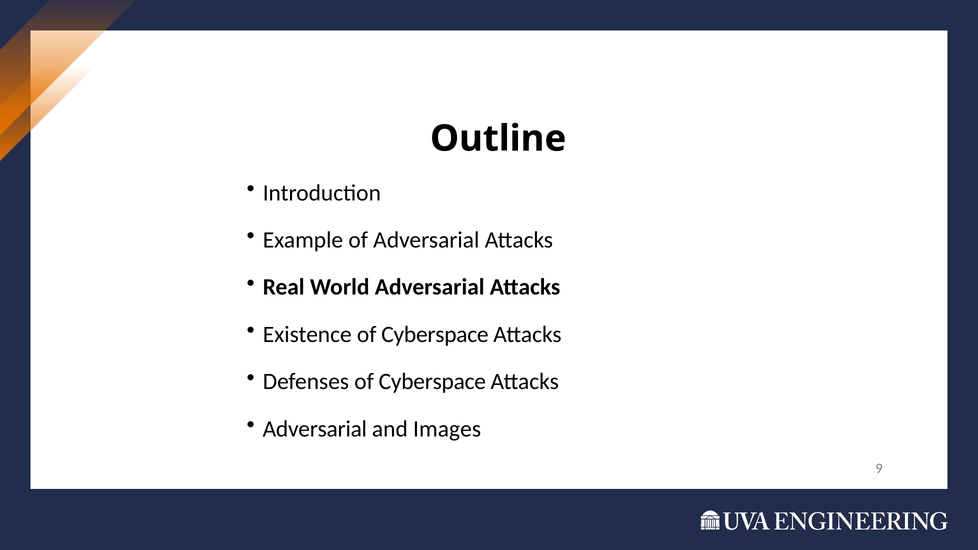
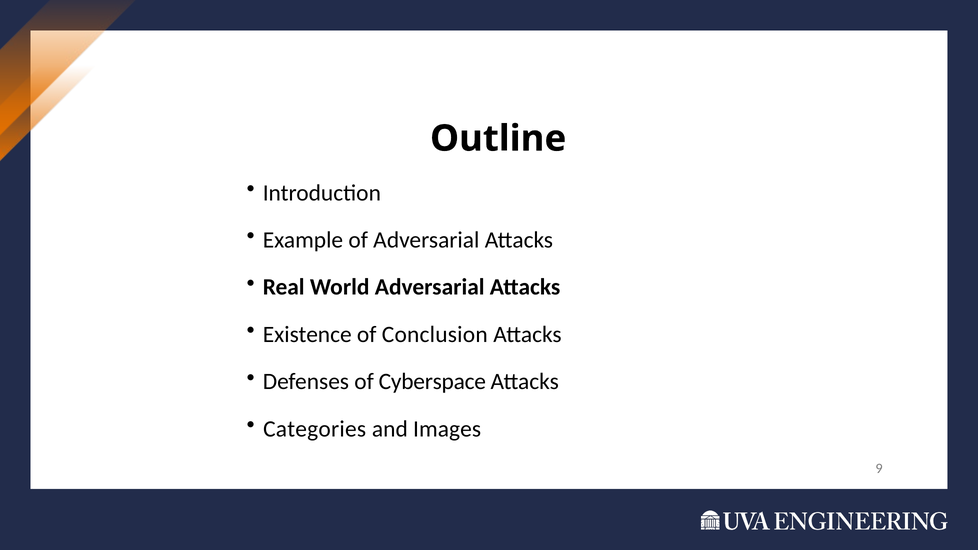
Existence of Cyberspace: Cyberspace -> Conclusion
Adversarial at (315, 429): Adversarial -> Categories
